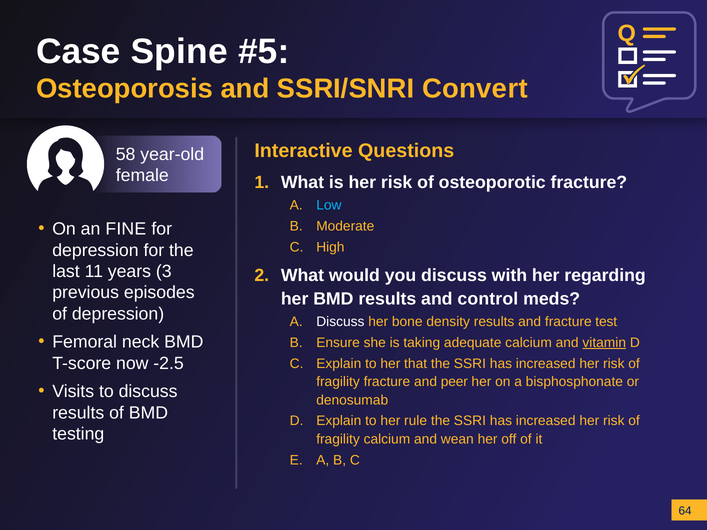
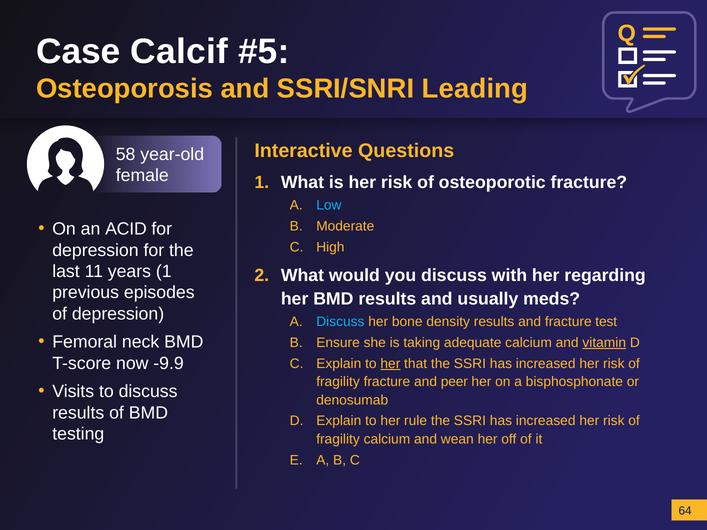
Spine: Spine -> Calcif
Convert: Convert -> Leading
FINE: FINE -> ACID
years 3: 3 -> 1
control: control -> usually
Discuss at (340, 322) colour: white -> light blue
-2.5: -2.5 -> -9.9
her at (390, 364) underline: none -> present
